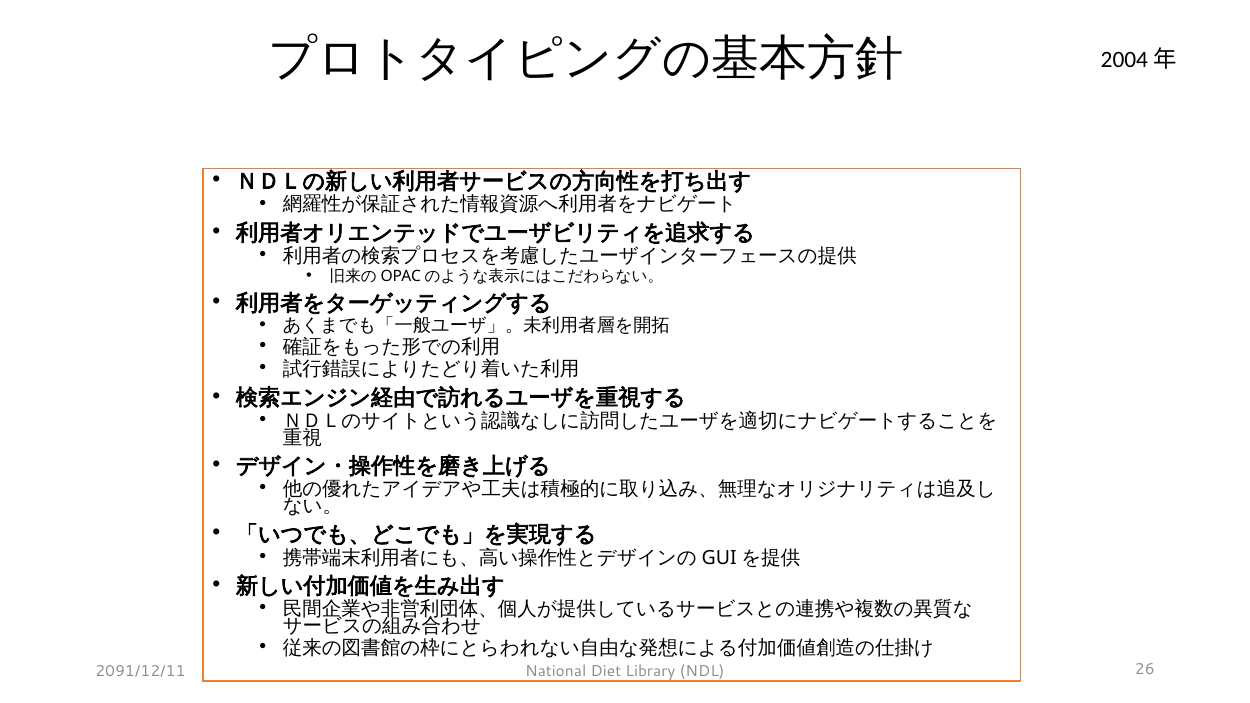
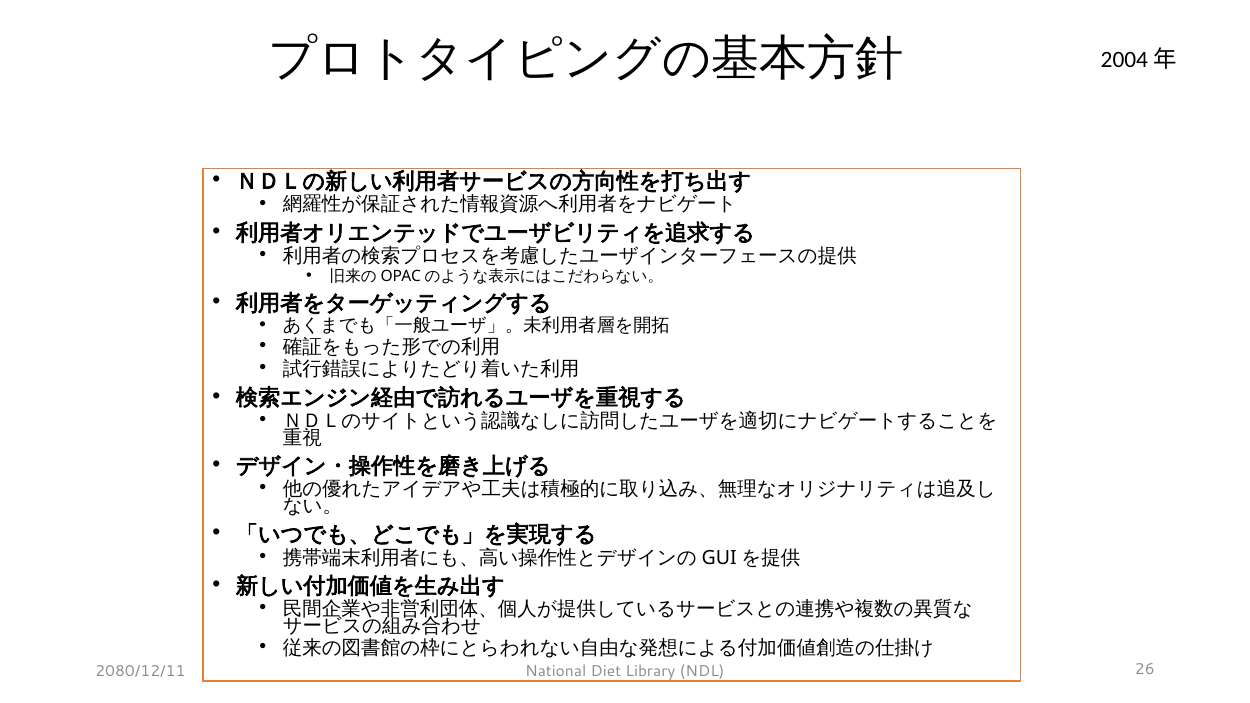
2091/12/11: 2091/12/11 -> 2080/12/11
